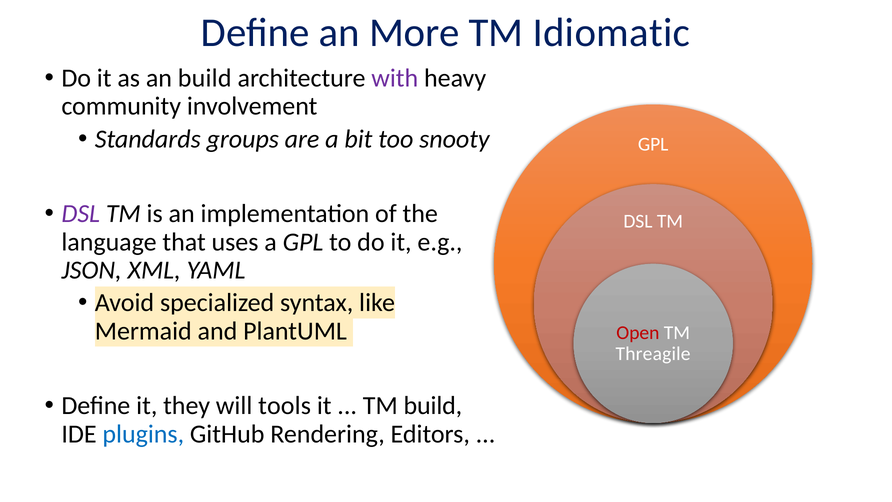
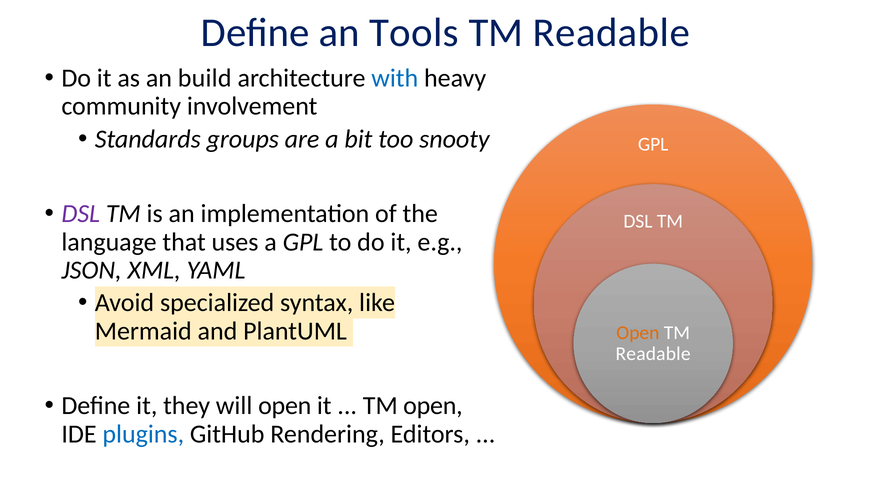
More: More -> Tools
Idiomatic at (611, 33): Idiomatic -> Readable
with colour: purple -> blue
Open at (638, 332) colour: red -> orange
Threagile at (653, 354): Threagile -> Readable
will tools: tools -> open
build at (433, 406): build -> open
